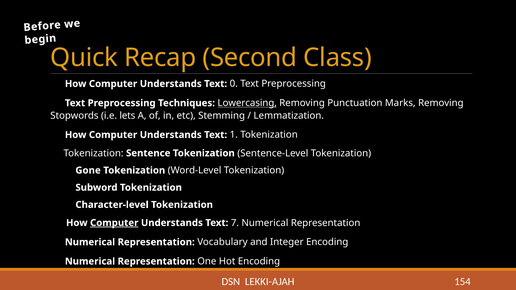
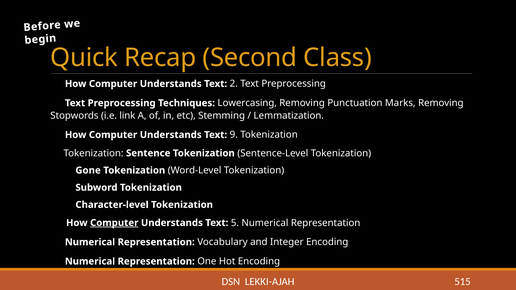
0: 0 -> 2
Lowercasing underline: present -> none
lets: lets -> link
1: 1 -> 9
7: 7 -> 5
154: 154 -> 515
